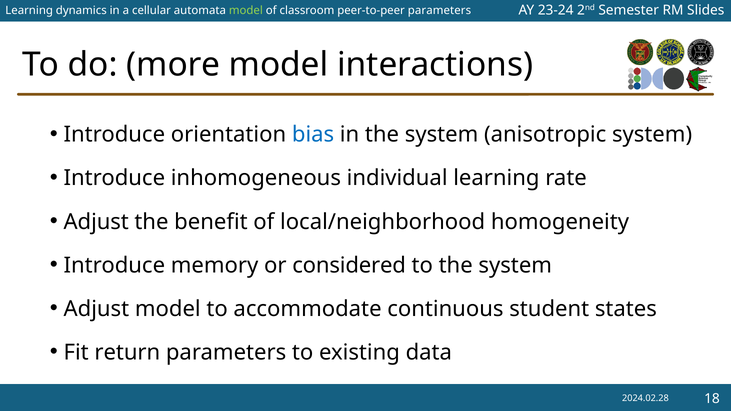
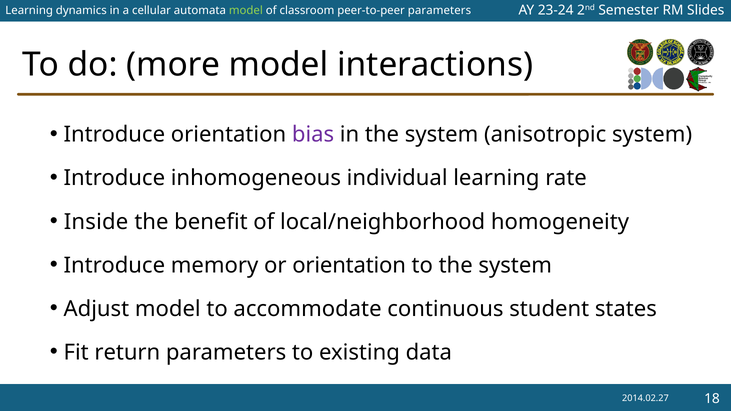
bias colour: blue -> purple
Adjust at (96, 222): Adjust -> Inside
or considered: considered -> orientation
2024.02.28: 2024.02.28 -> 2014.02.27
